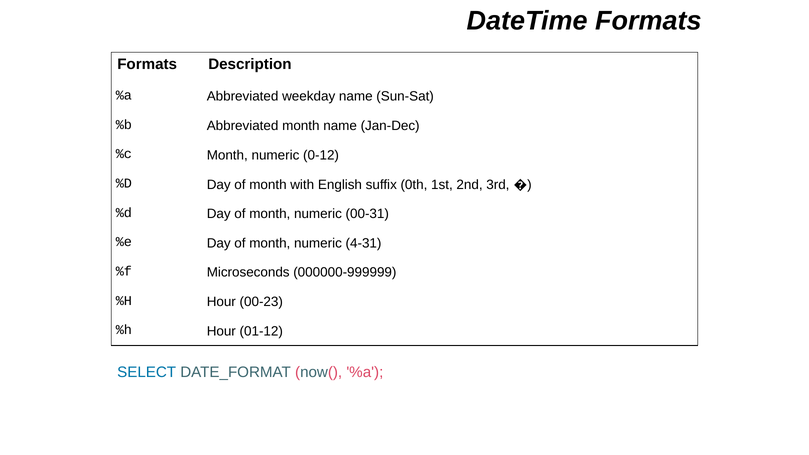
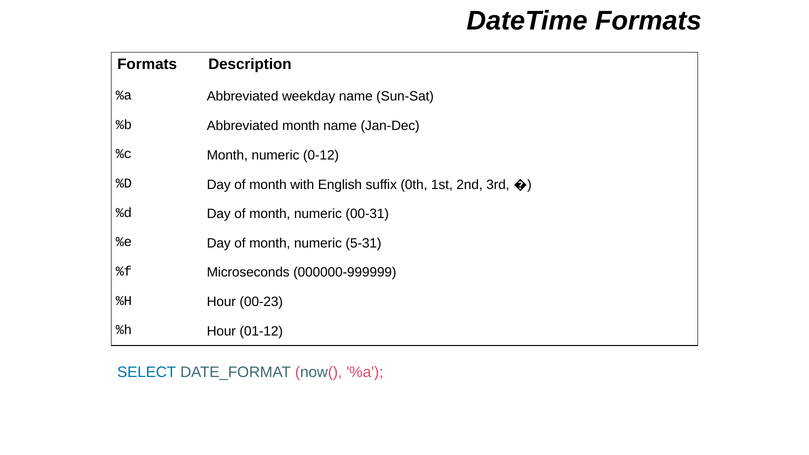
4-31: 4-31 -> 5-31
